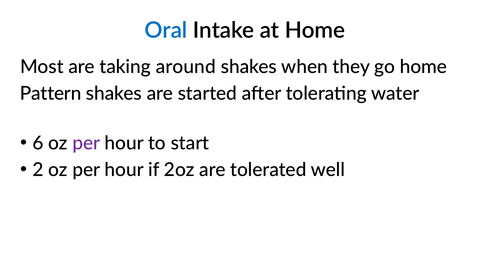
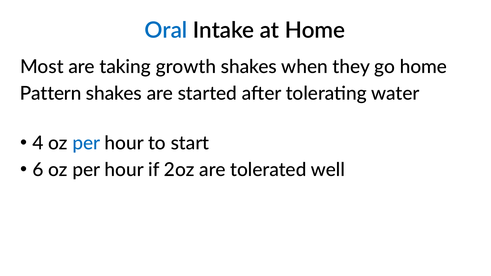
around: around -> growth
6: 6 -> 4
per at (86, 143) colour: purple -> blue
2: 2 -> 6
